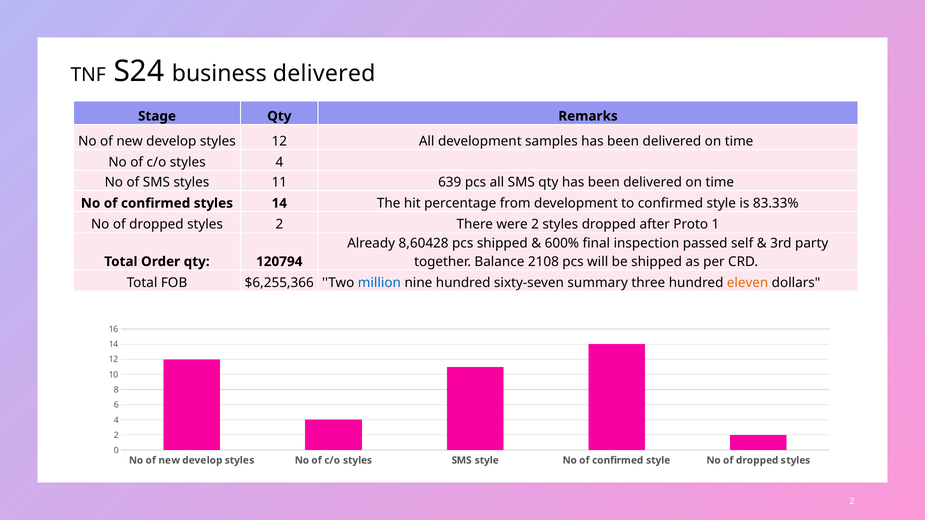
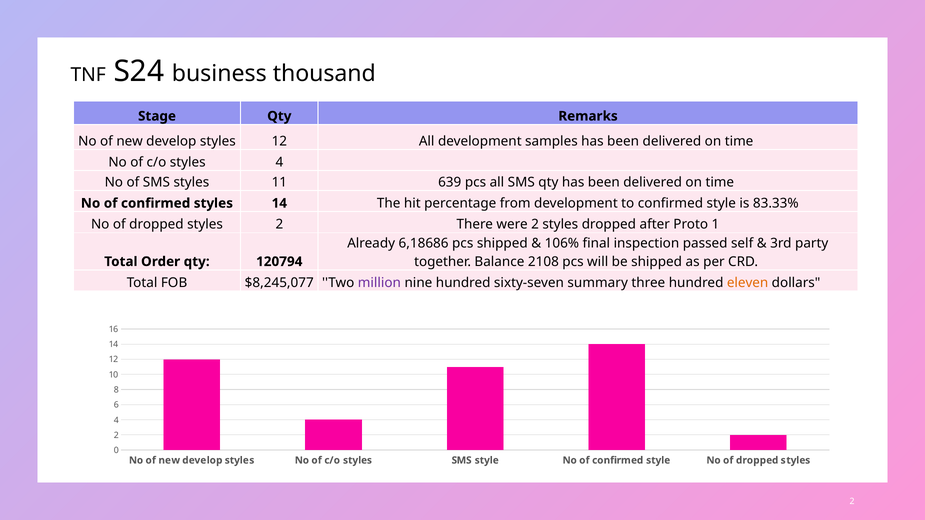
business delivered: delivered -> thousand
8,60428: 8,60428 -> 6,18686
600%: 600% -> 106%
$6,255,366: $6,255,366 -> $8,245,077
million colour: blue -> purple
